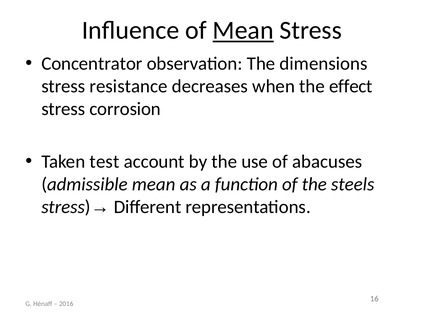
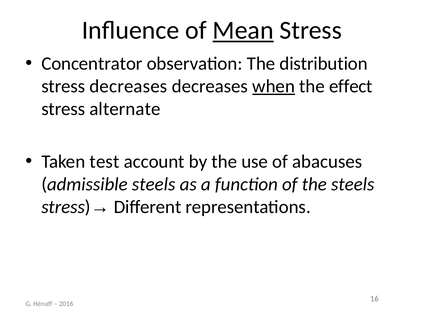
dimensions: dimensions -> distribution
stress resistance: resistance -> decreases
when underline: none -> present
corrosion: corrosion -> alternate
admissible mean: mean -> steels
